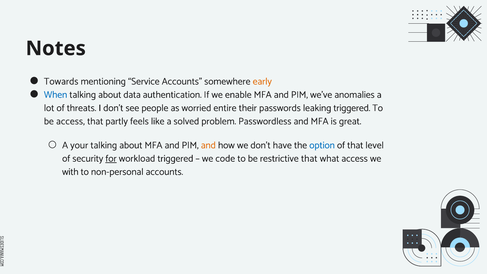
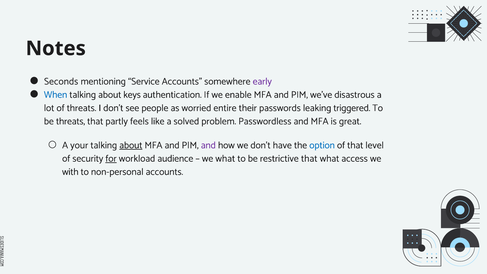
Towards: Towards -> Seconds
early colour: orange -> purple
data: data -> keys
anomalies: anomalies -> disastrous
be access: access -> threats
about at (131, 145) underline: none -> present
and at (208, 145) colour: orange -> purple
workload triggered: triggered -> audience
we code: code -> what
